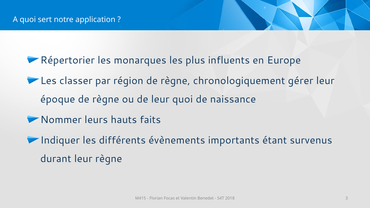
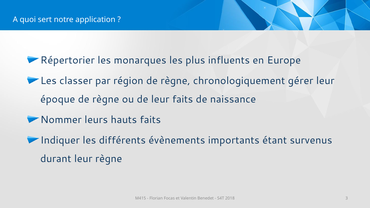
leur quoi: quoi -> faits
